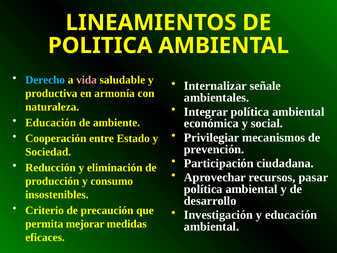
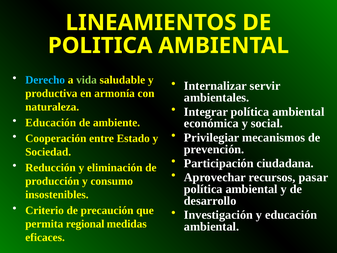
vida colour: pink -> light green
señale: señale -> servir
mejorar: mejorar -> regional
